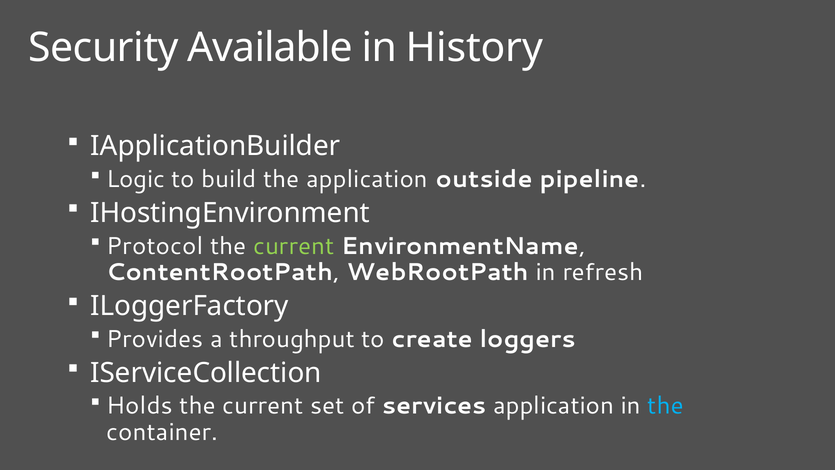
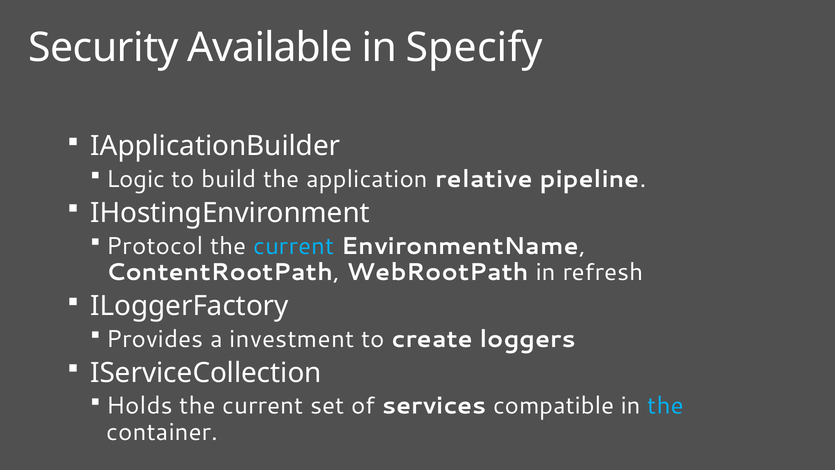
History: History -> Specify
outside: outside -> relative
current at (294, 246) colour: light green -> light blue
throughput: throughput -> investment
services application: application -> compatible
